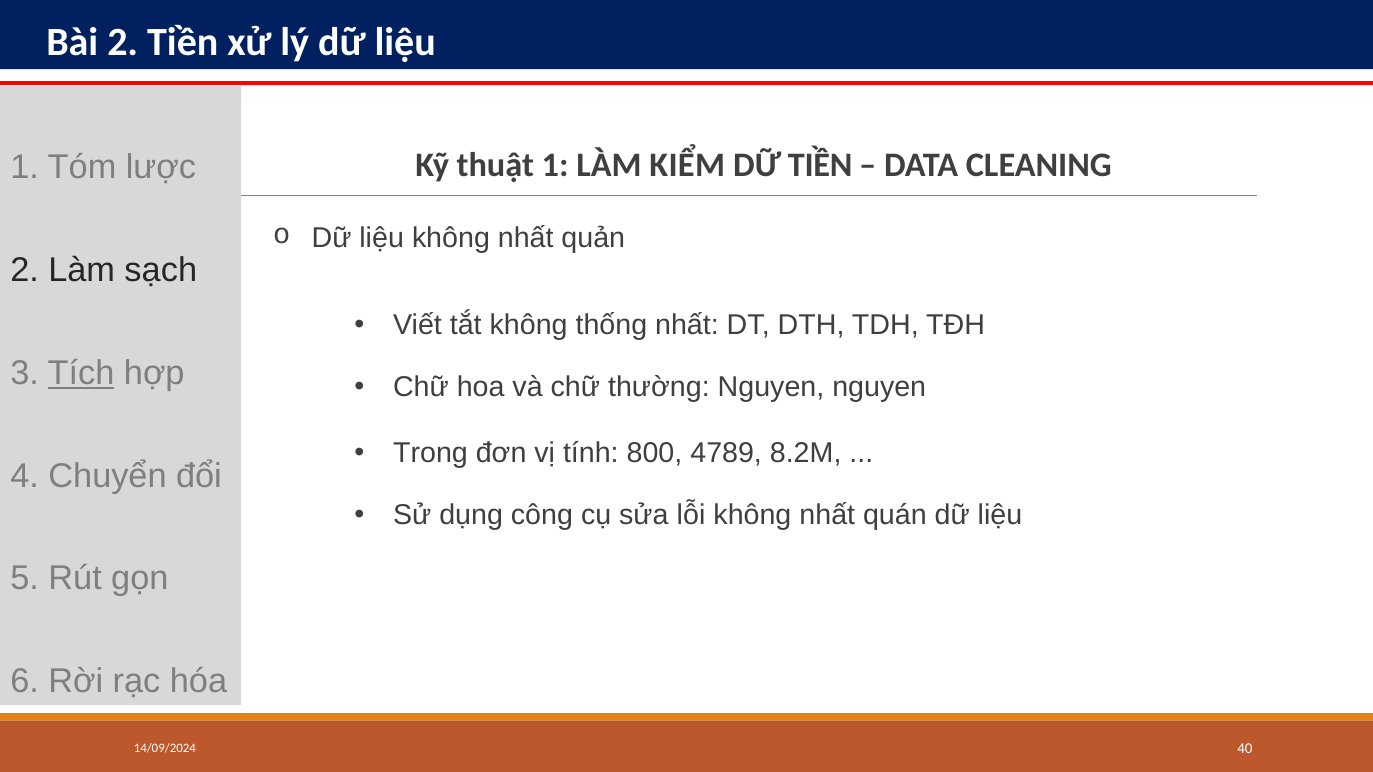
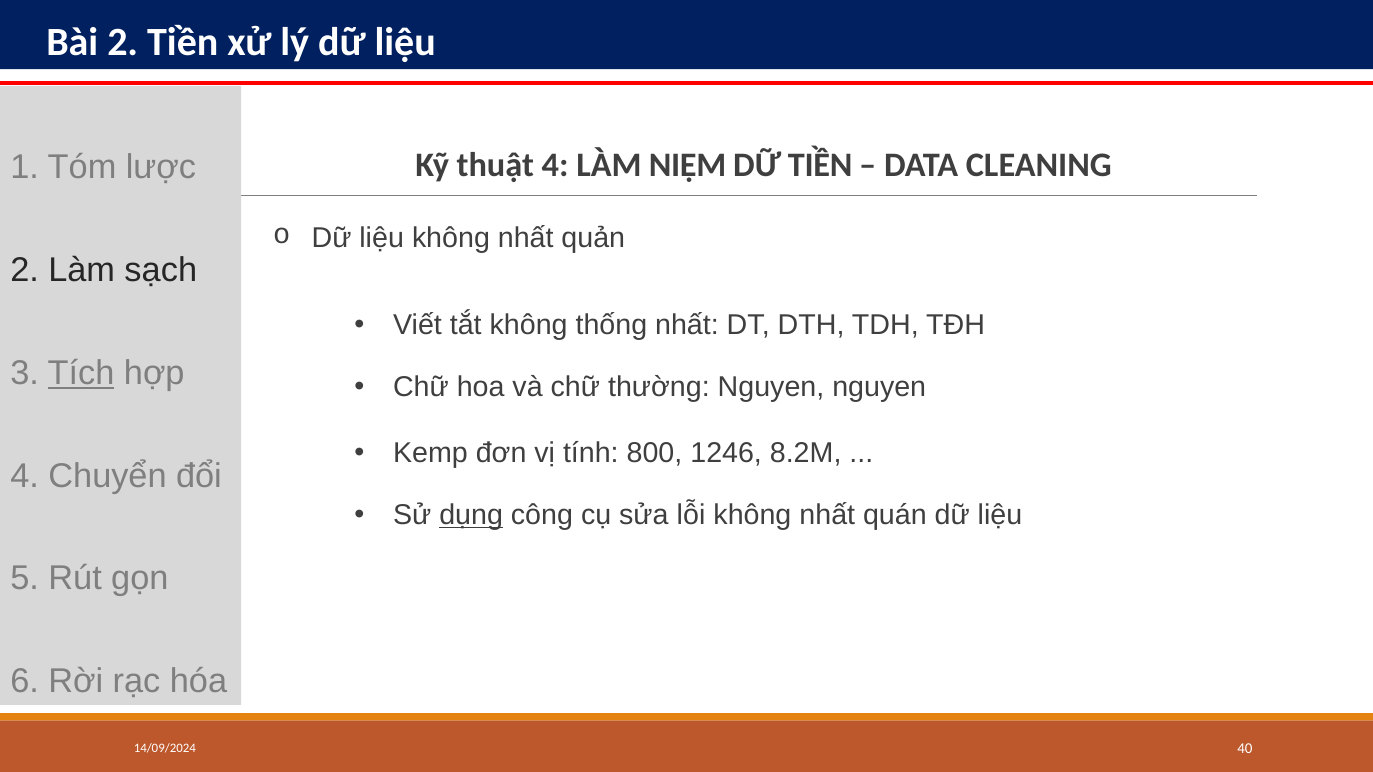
thuật 1: 1 -> 4
KIỂM: KIỂM -> NIỆM
Trong: Trong -> Kemp
4789: 4789 -> 1246
dụng underline: none -> present
